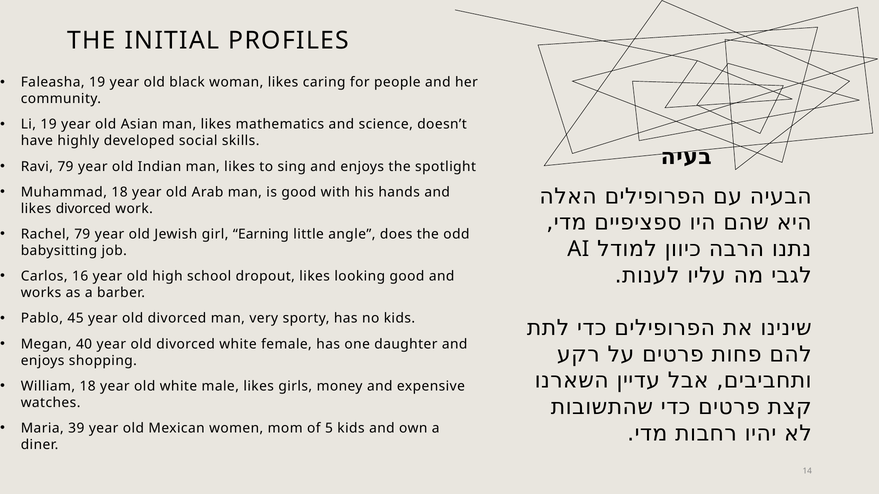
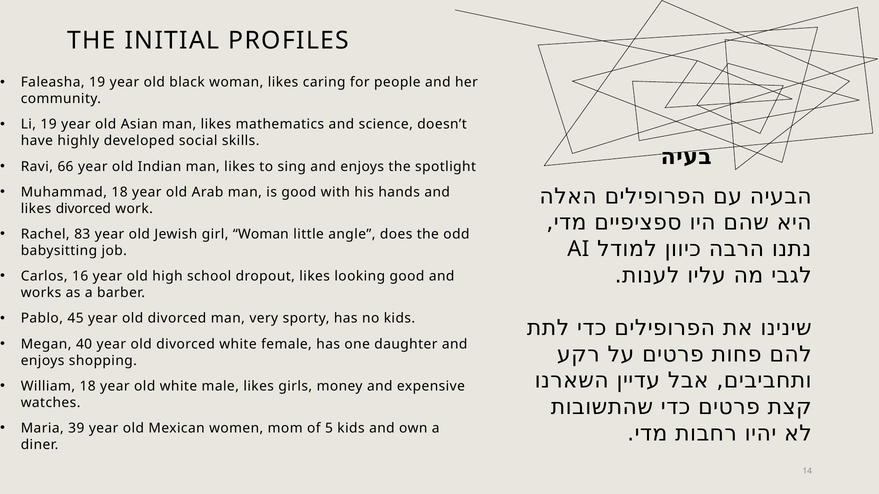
Ravi 79: 79 -> 66
Rachel 79: 79 -> 83
girl Earning: Earning -> Woman
